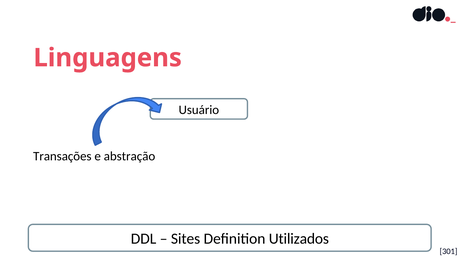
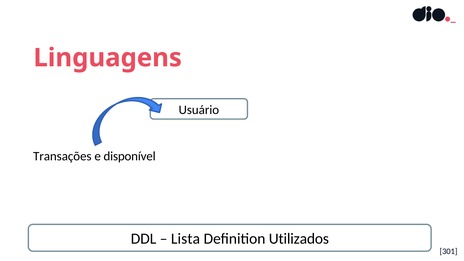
abstração: abstração -> disponível
Sites: Sites -> Lista
